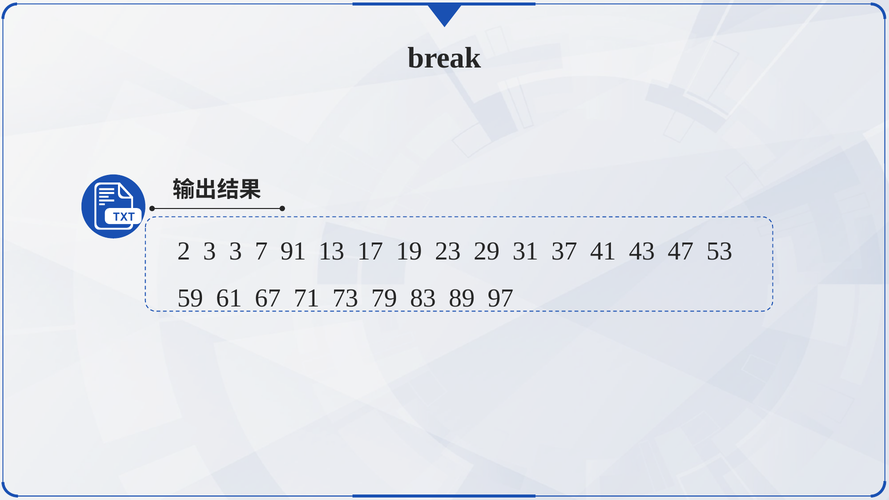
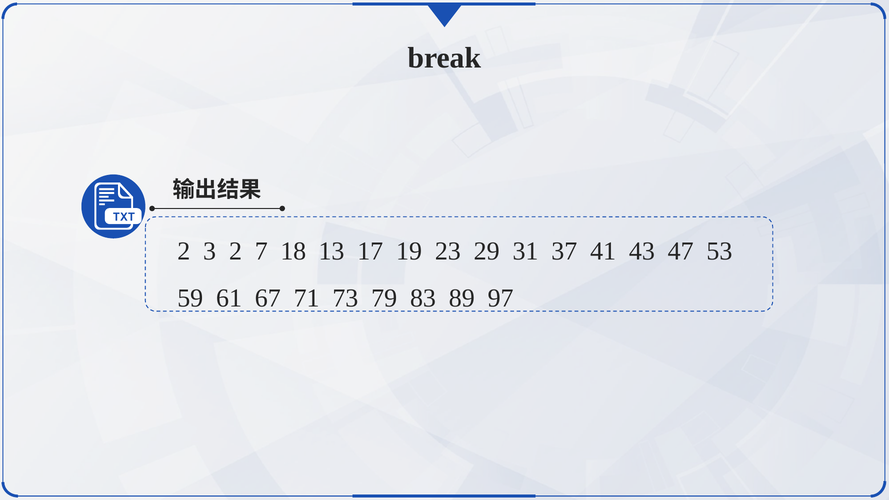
3 3: 3 -> 2
91: 91 -> 18
